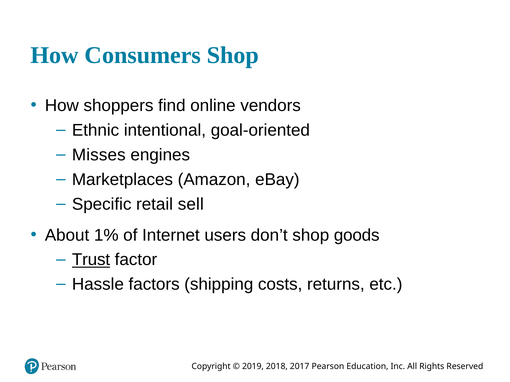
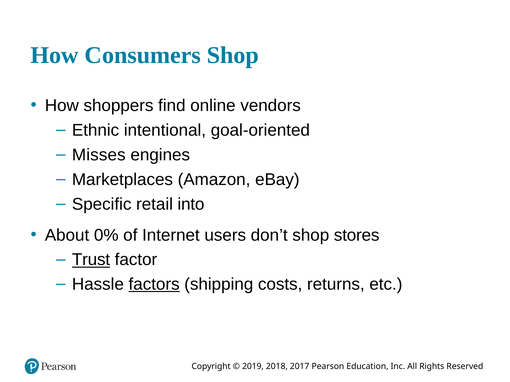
sell: sell -> into
1%: 1% -> 0%
goods: goods -> stores
factors underline: none -> present
